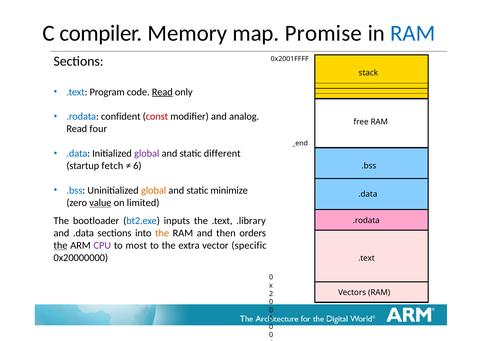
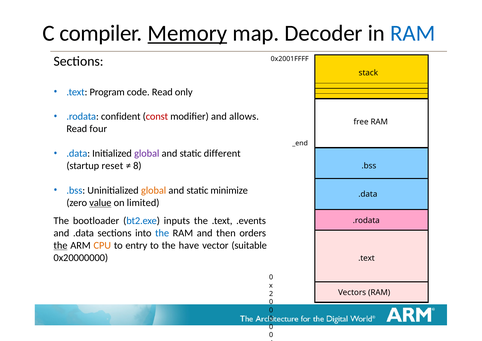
Memory underline: none -> present
Promise: Promise -> Decoder
Read at (162, 92) underline: present -> none
analog: analog -> allows
fetch: fetch -> reset
6: 6 -> 8
.library: .library -> .events
the at (162, 233) colour: orange -> blue
CPU colour: purple -> orange
most: most -> entry
extra: extra -> have
specific: specific -> suitable
